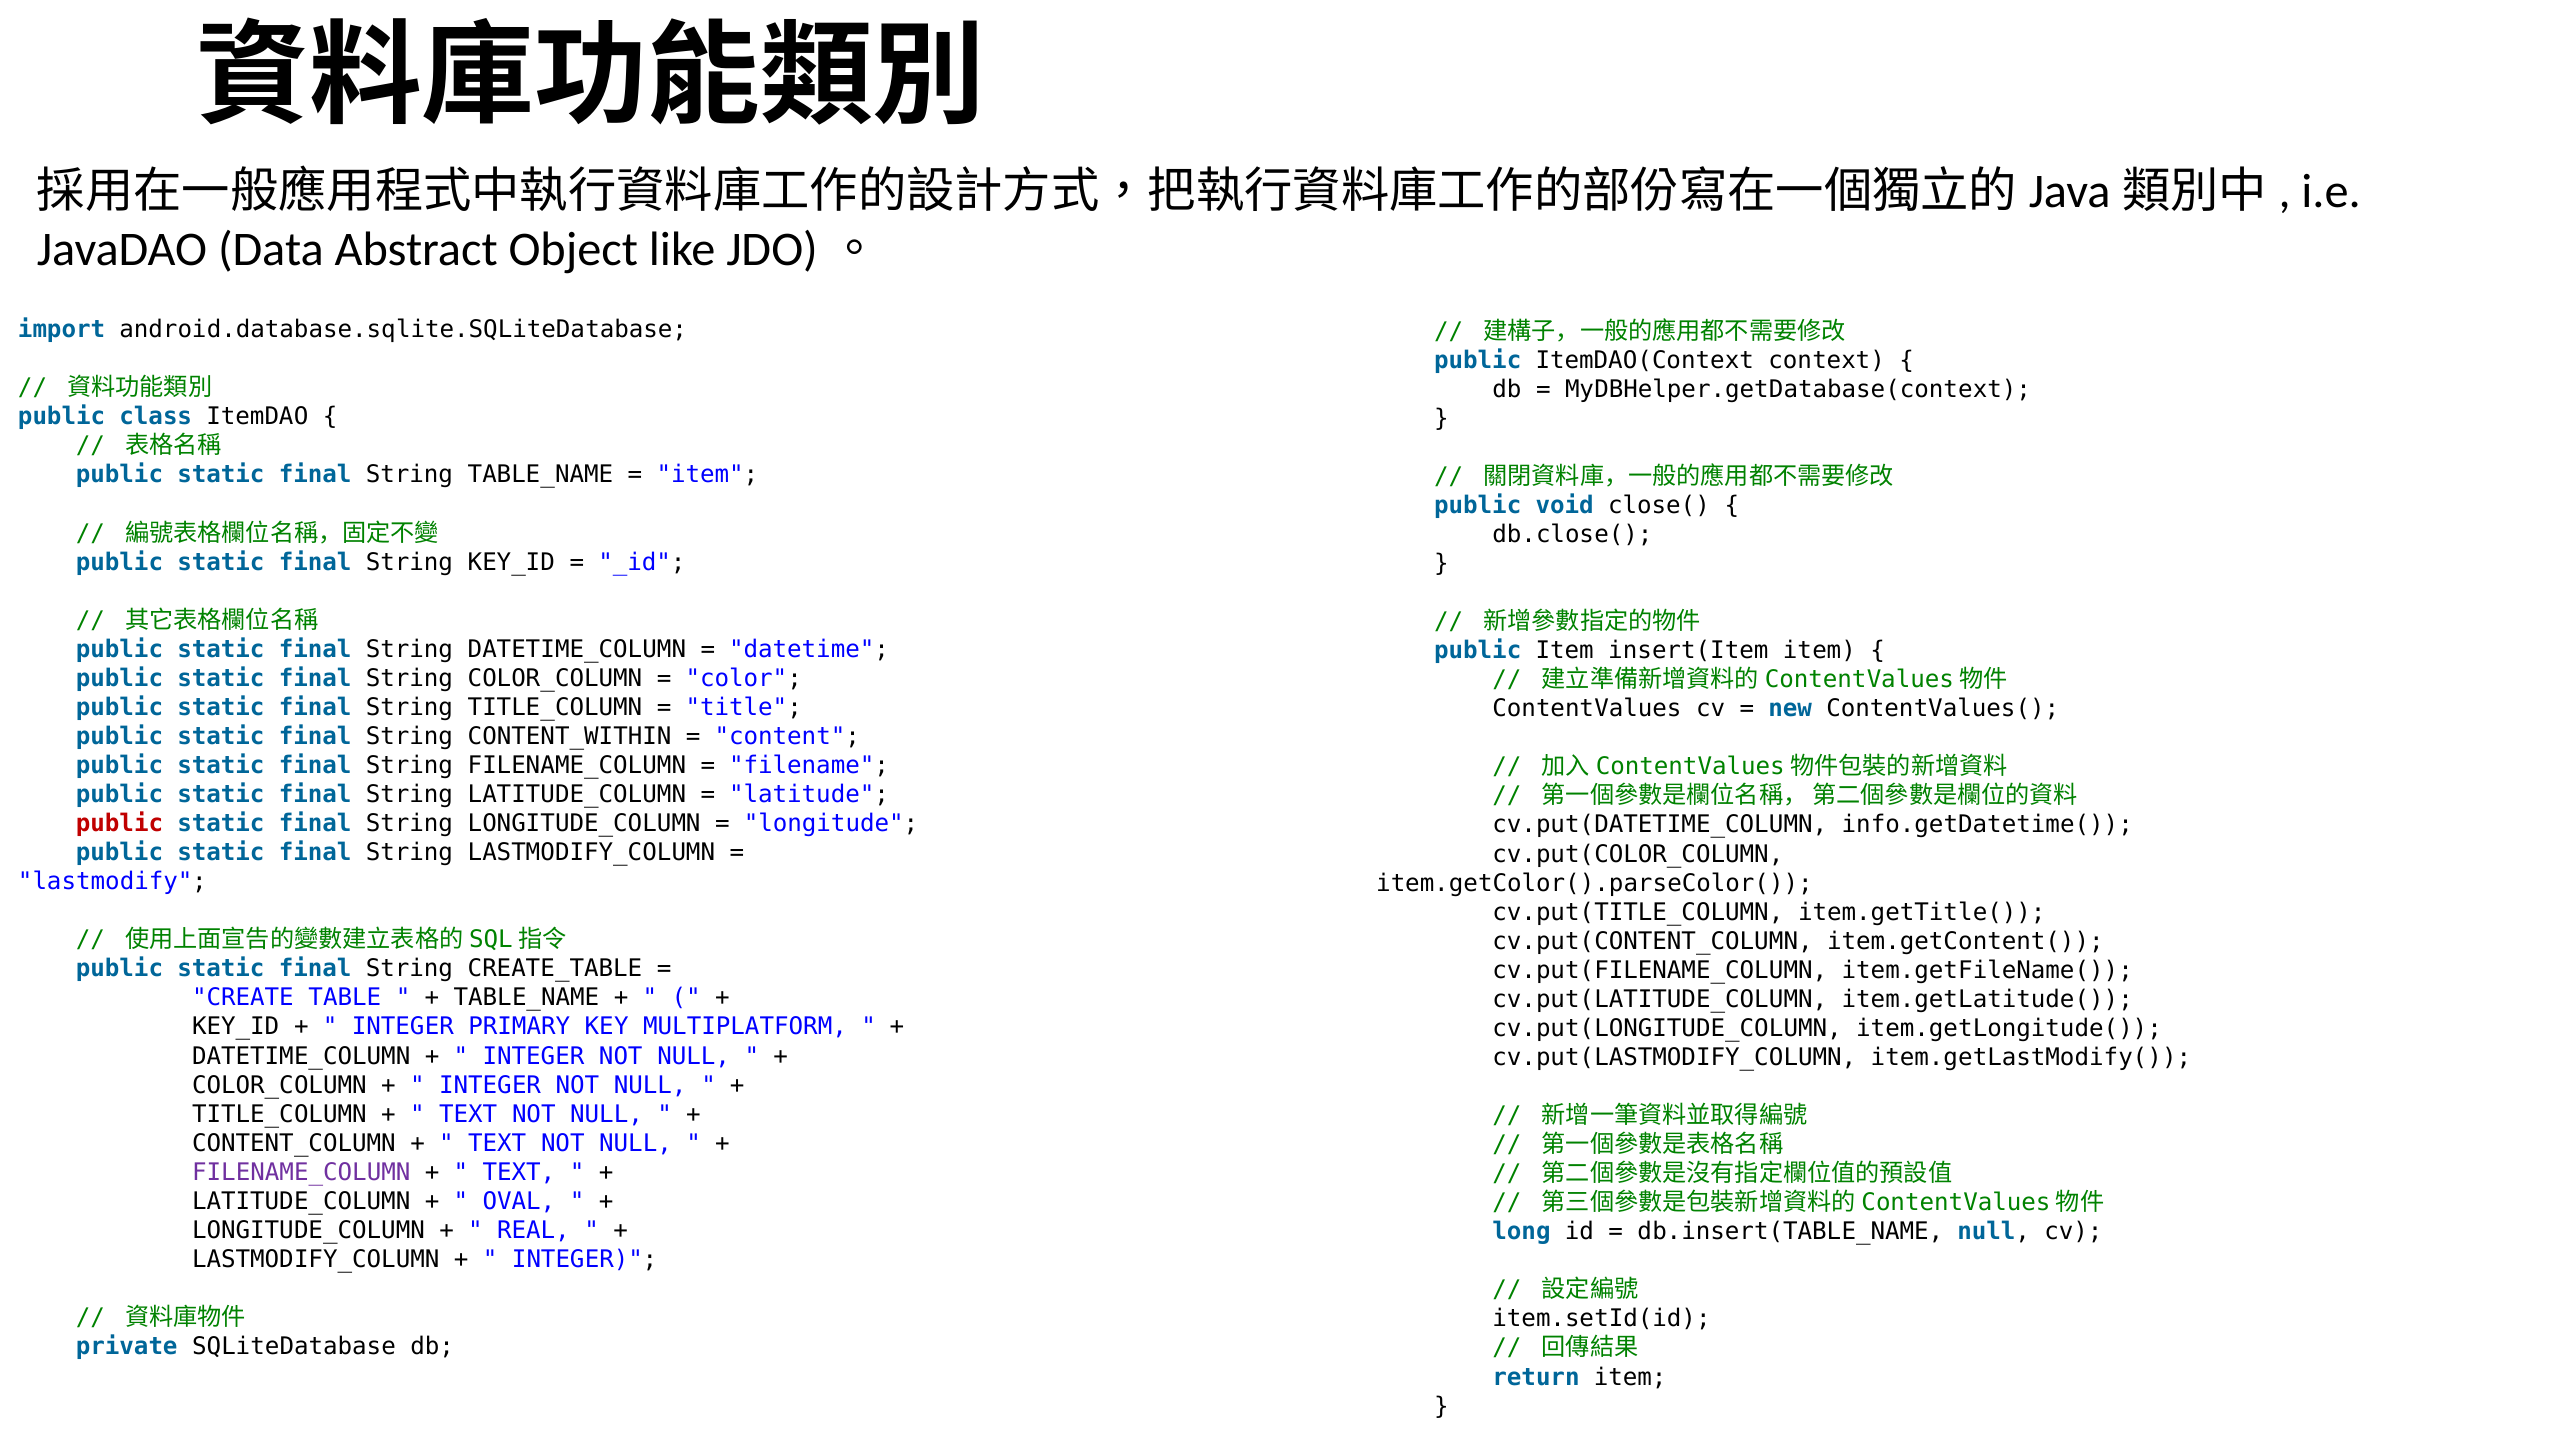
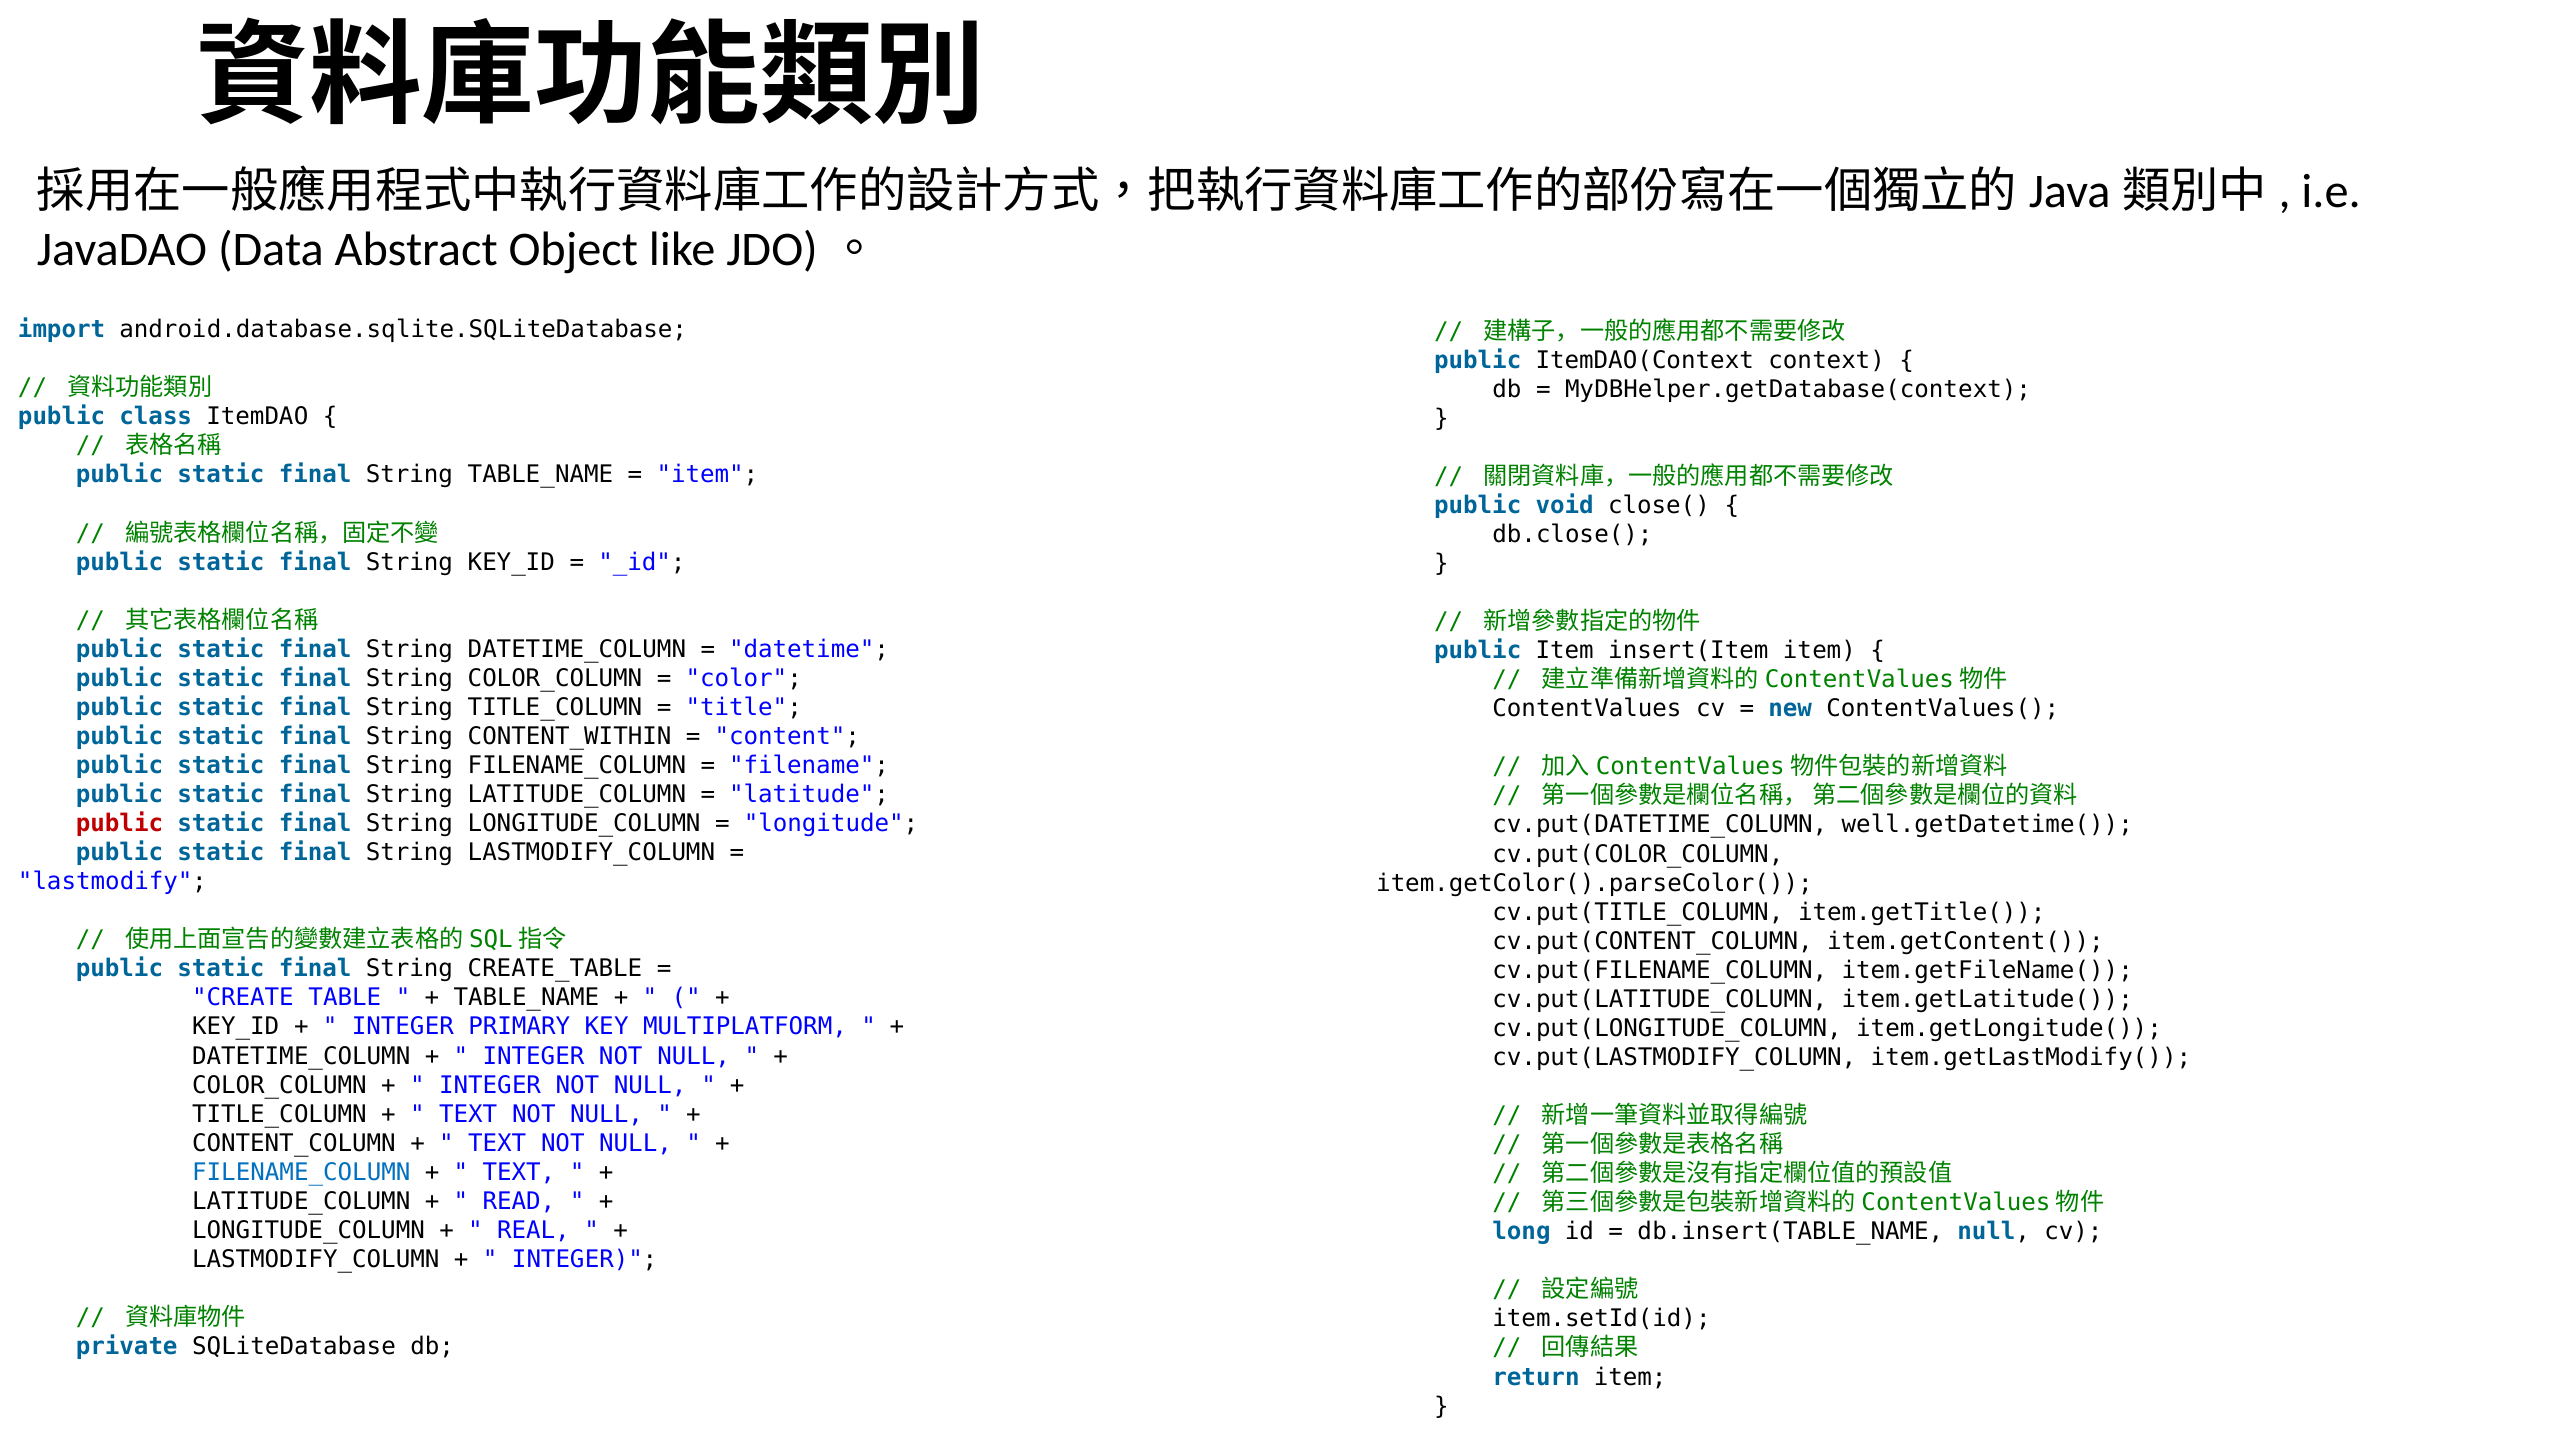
info.getDatetime(: info.getDatetime( -> well.getDatetime(
FILENAME_COLUMN at (301, 1172) colour: purple -> blue
OVAL: OVAL -> READ
